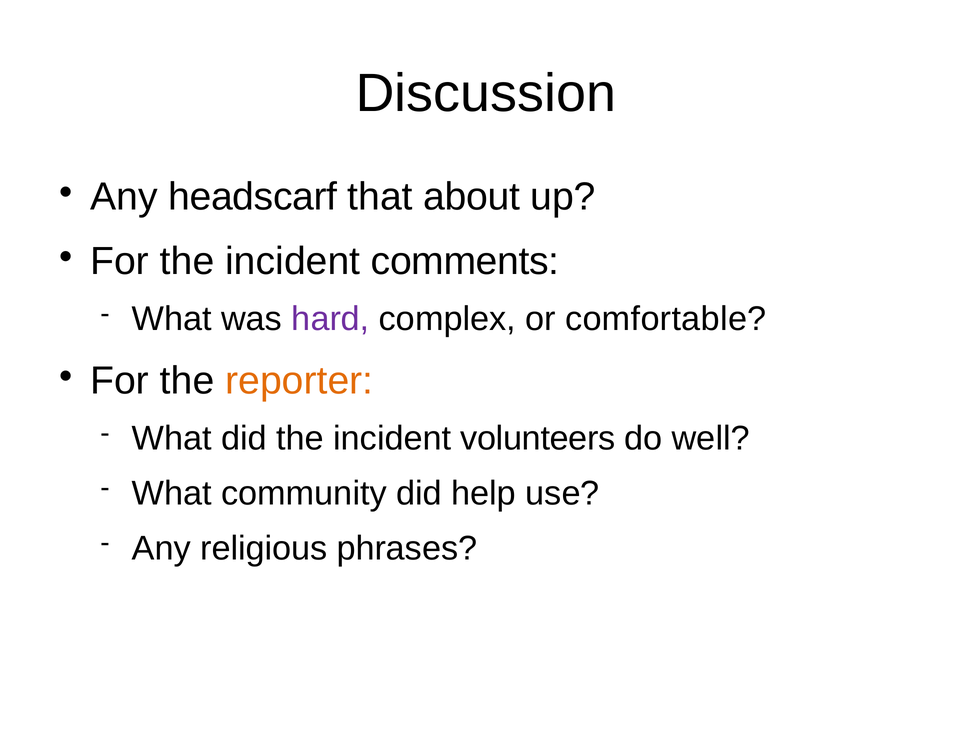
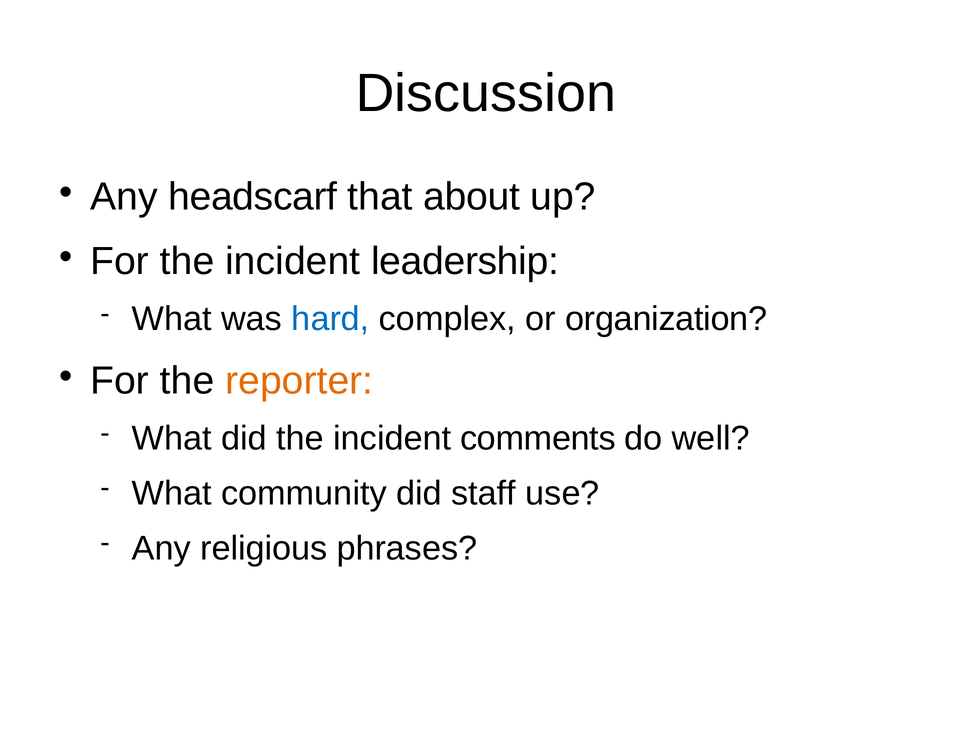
comments: comments -> leadership
hard colour: purple -> blue
comfortable: comfortable -> organization
volunteers: volunteers -> comments
help: help -> staff
